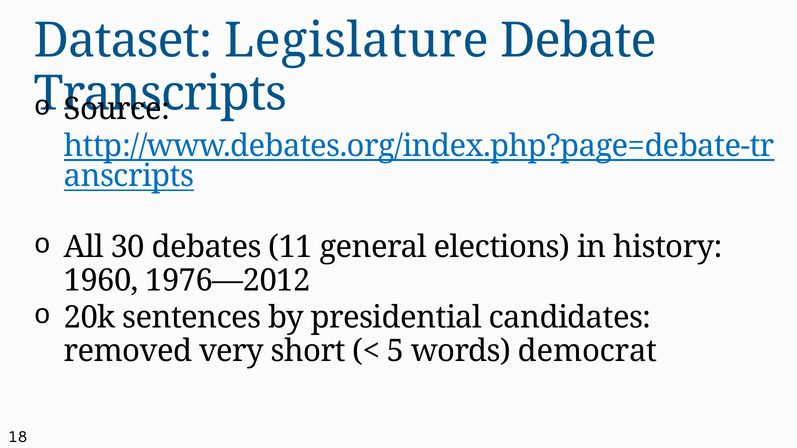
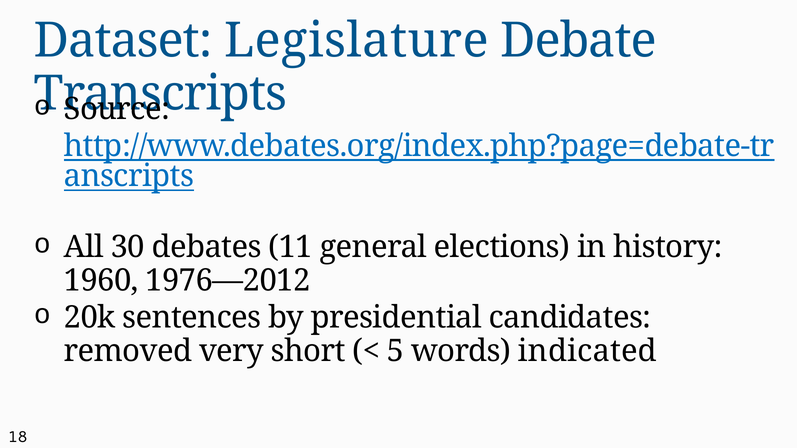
democrat: democrat -> indicated
